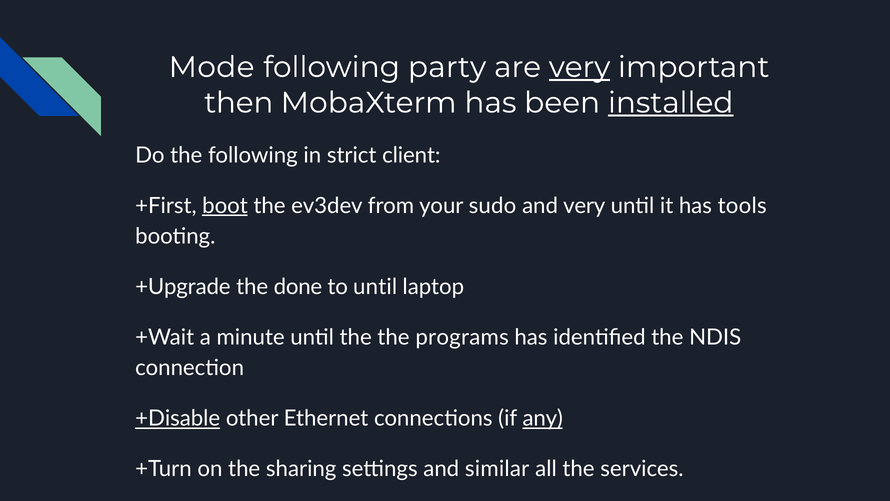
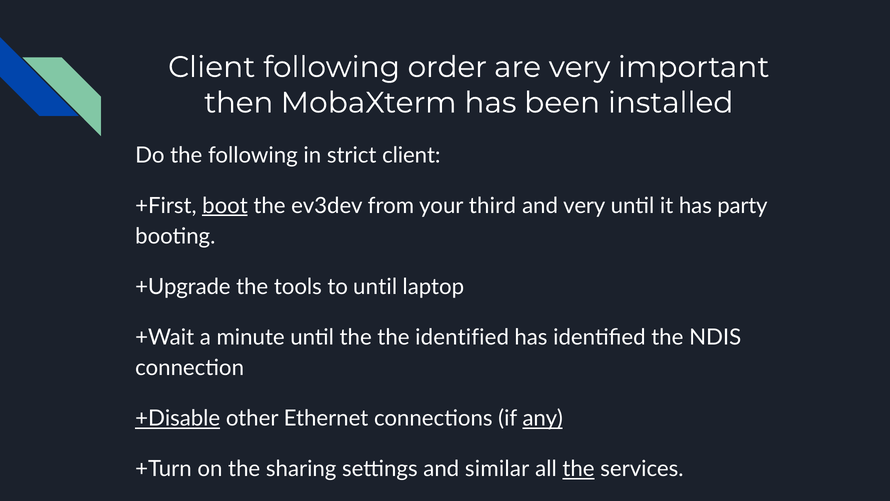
Mode at (212, 67): Mode -> Client
party: party -> order
very at (580, 67) underline: present -> none
installed underline: present -> none
sudo: sudo -> third
tools: tools -> party
done: done -> tools
the programs: programs -> identified
the at (579, 469) underline: none -> present
